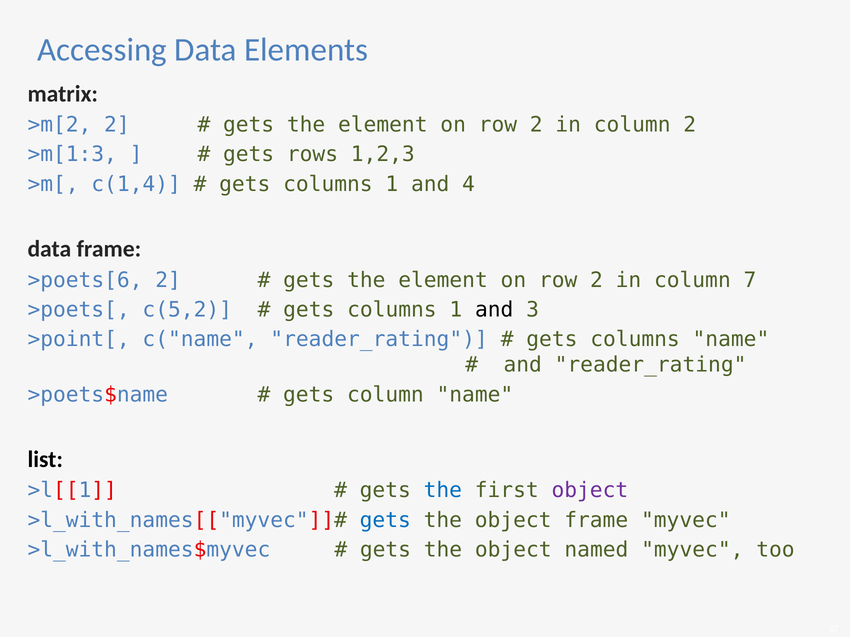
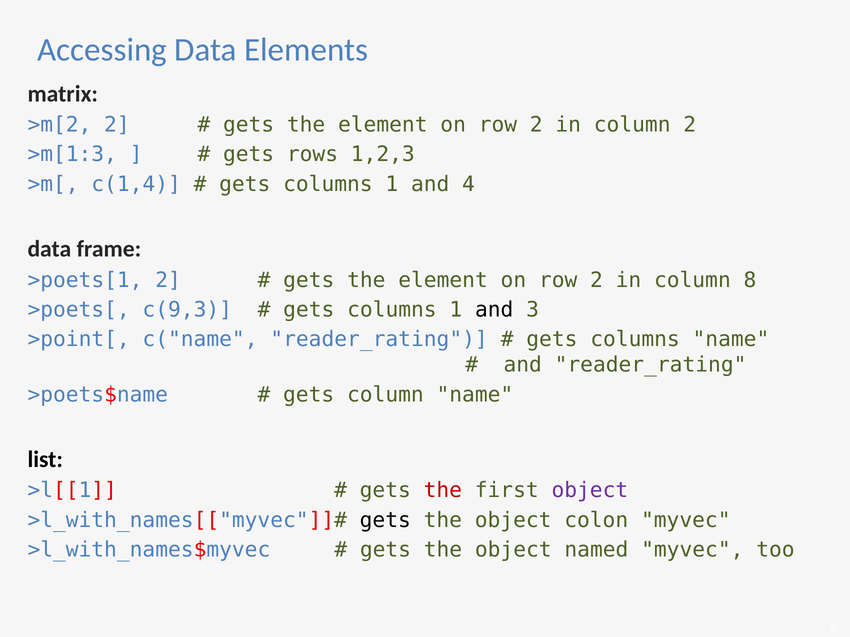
>poets[6: >poets[6 -> >poets[1
7: 7 -> 8
c(5,2: c(5,2 -> c(9,3
the at (443, 491) colour: blue -> red
gets at (385, 521) colour: blue -> black
object frame: frame -> colon
